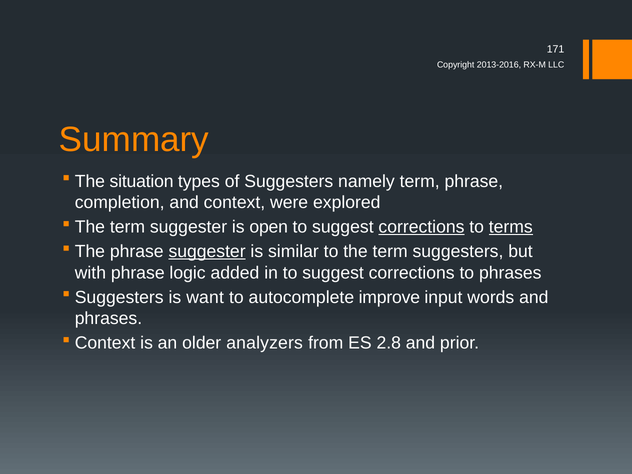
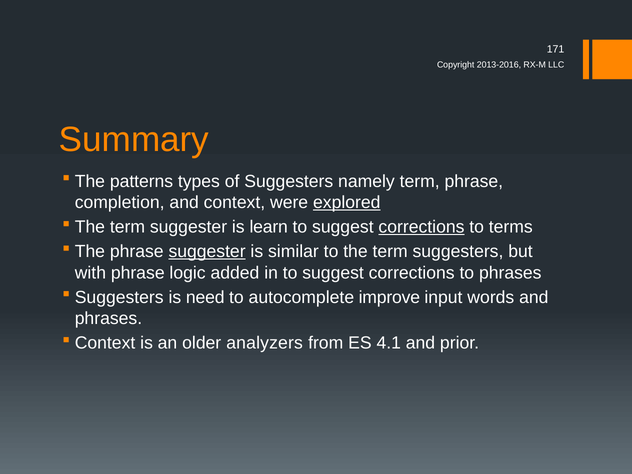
situation: situation -> patterns
explored underline: none -> present
open: open -> learn
terms underline: present -> none
want: want -> need
2.8: 2.8 -> 4.1
